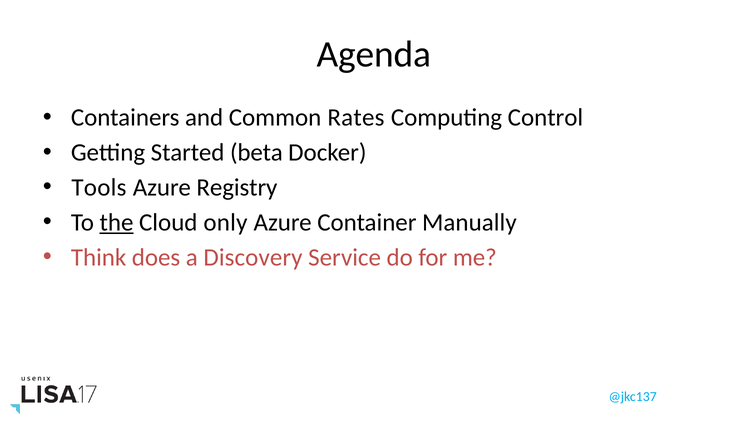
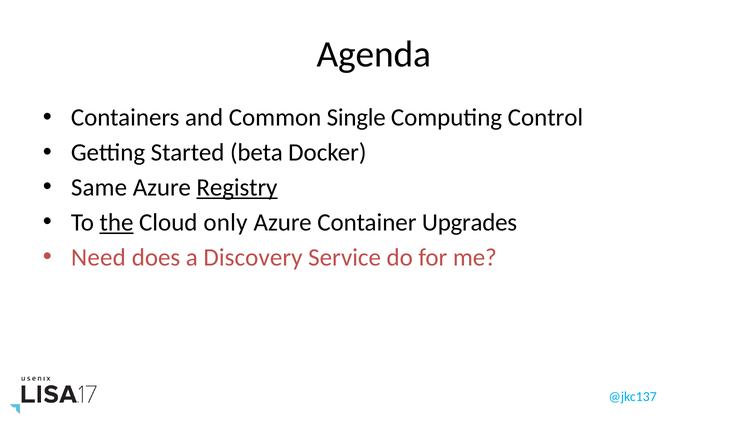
Rates: Rates -> Single
Tools: Tools -> Same
Registry underline: none -> present
Manually: Manually -> Upgrades
Think: Think -> Need
